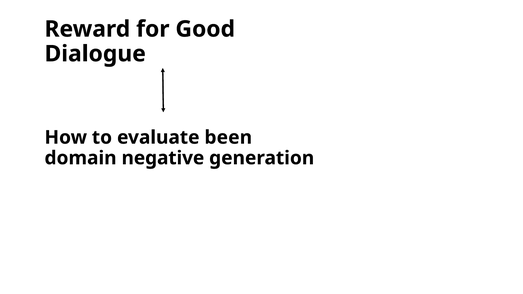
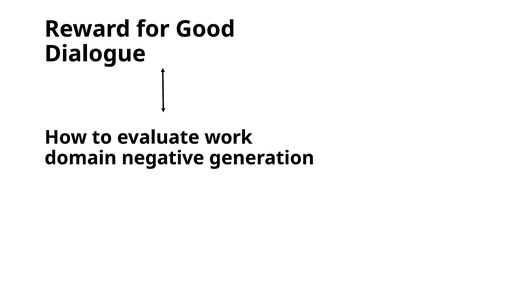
been: been -> work
